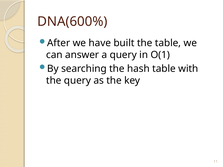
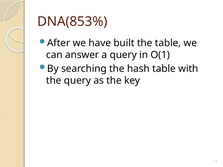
DNA(600%: DNA(600% -> DNA(853%
